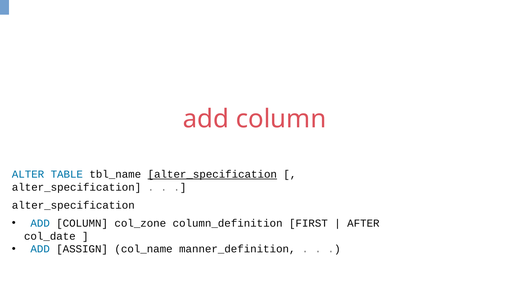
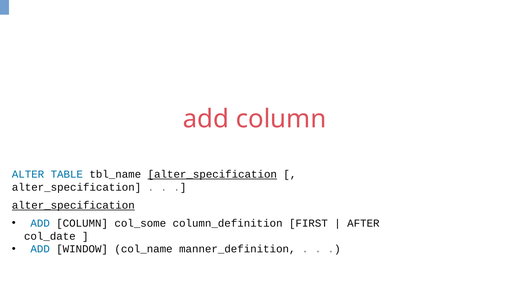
alter_specification at (73, 205) underline: none -> present
col_zone: col_zone -> col_some
ASSIGN: ASSIGN -> WINDOW
